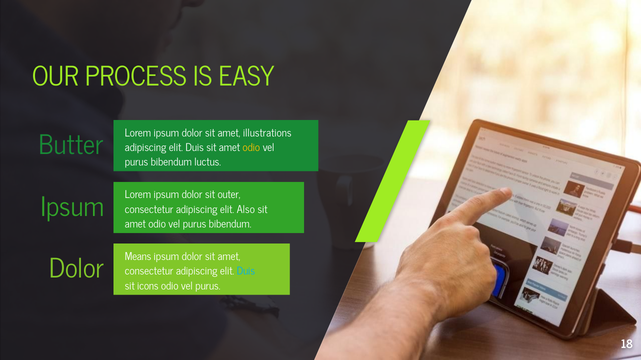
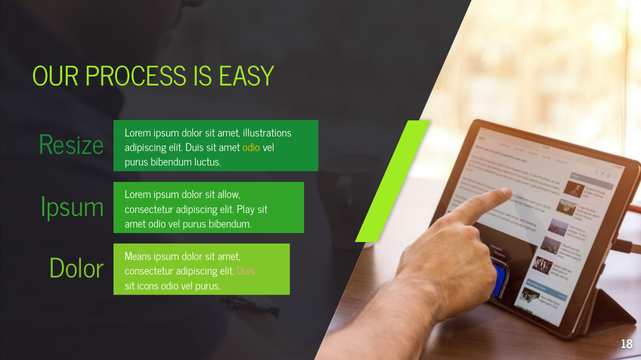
Butter: Butter -> Resize
outer: outer -> allow
Also: Also -> Play
Duis at (246, 272) colour: light blue -> pink
